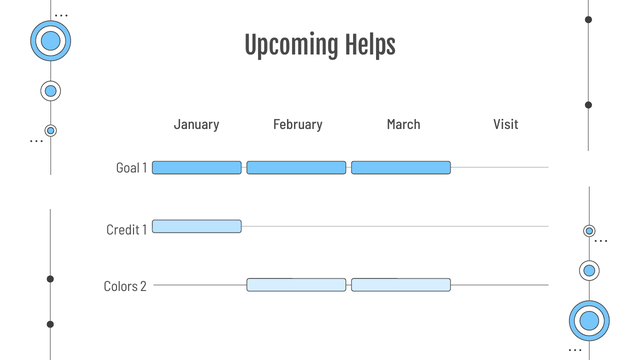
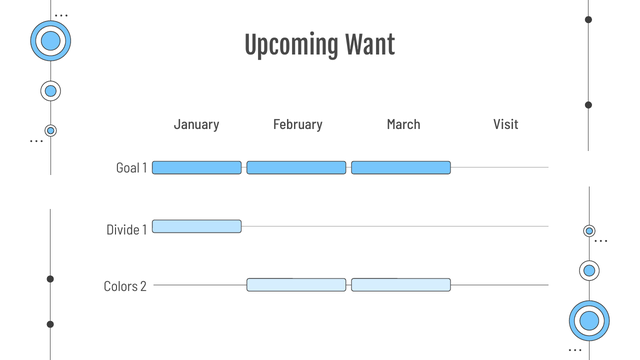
Helps: Helps -> Want
Credit: Credit -> Divide
